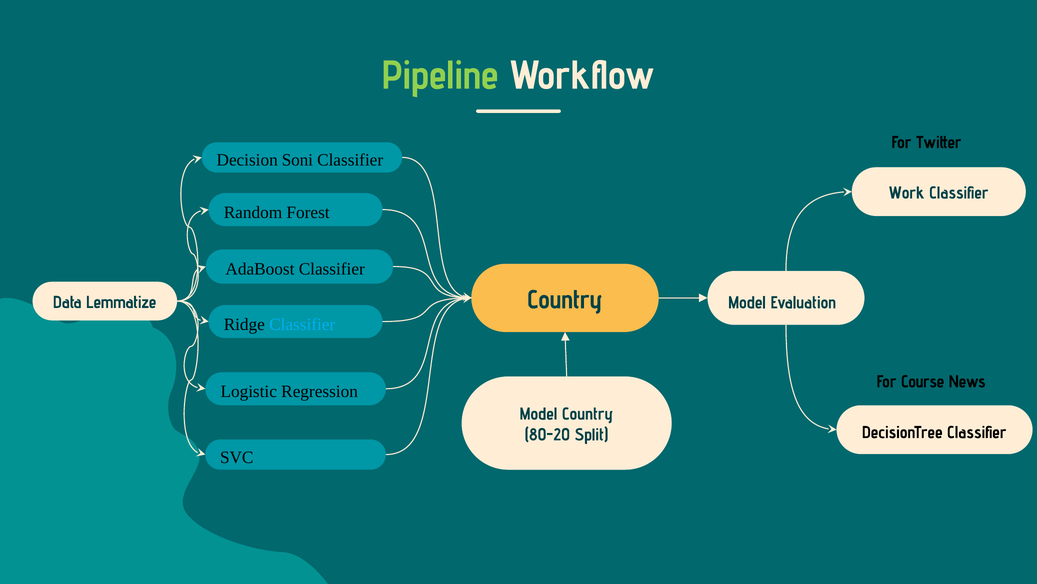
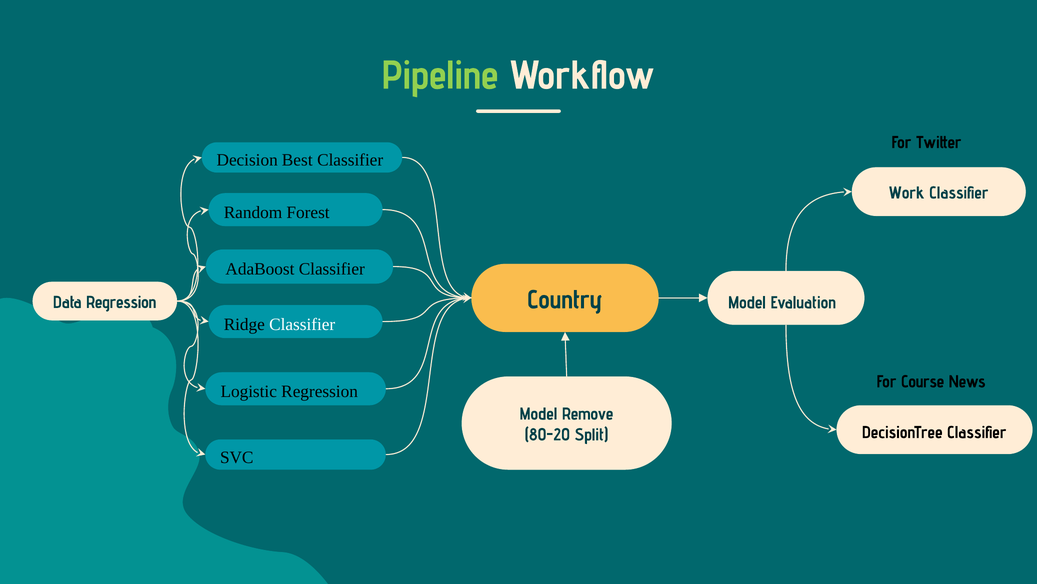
Soni: Soni -> Best
Data Lemmatize: Lemmatize -> Regression
Classifier at (302, 324) colour: light blue -> white
Model Country: Country -> Remove
